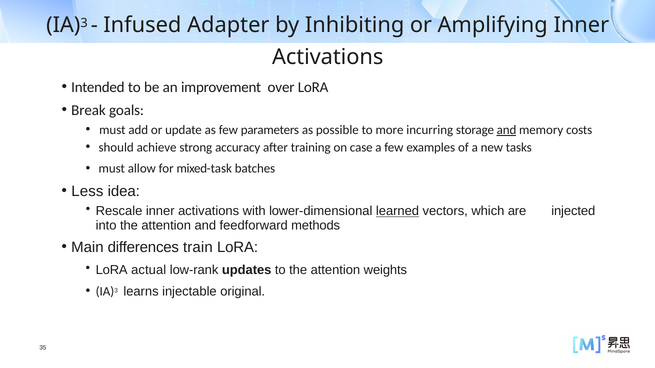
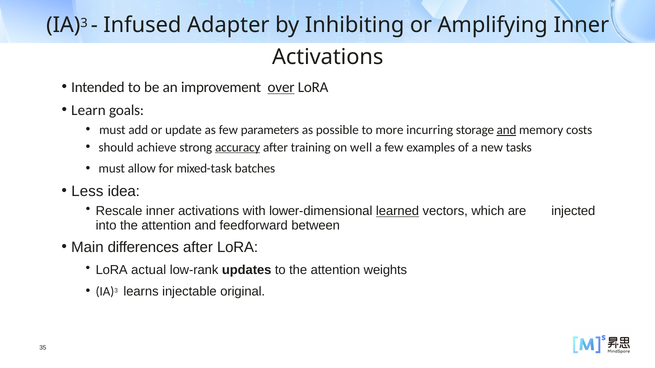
over underline: none -> present
Break: Break -> Learn
accuracy underline: none -> present
case: case -> well
methods: methods -> between
differences train: train -> after
